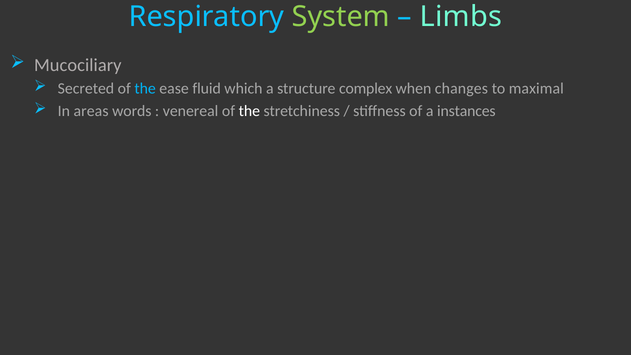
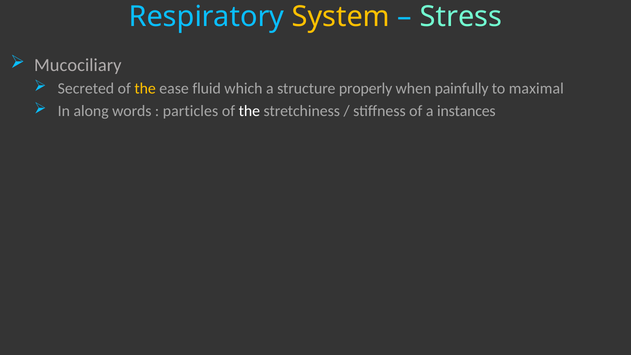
System colour: light green -> yellow
Limbs: Limbs -> Stress
the at (145, 89) colour: light blue -> yellow
complex: complex -> properly
changes: changes -> painfully
areas: areas -> along
venereal: venereal -> particles
